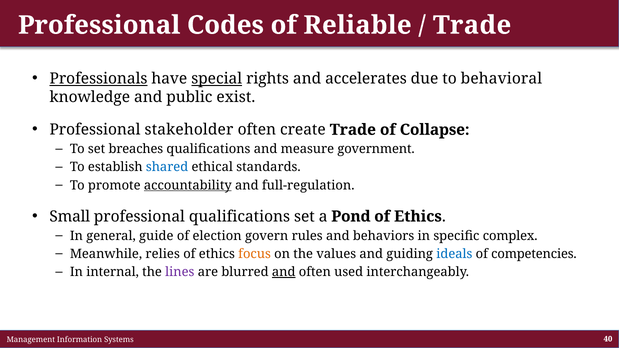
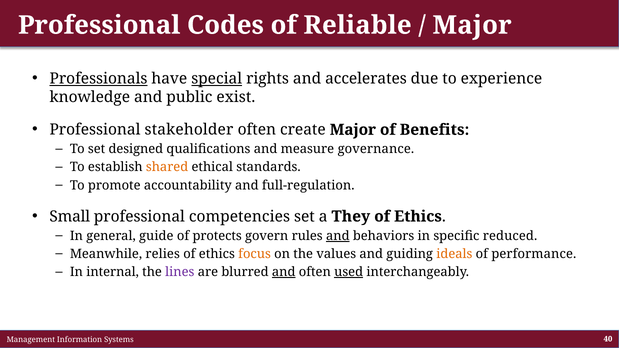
Trade at (472, 25): Trade -> Major
behavioral: behavioral -> experience
create Trade: Trade -> Major
Collapse: Collapse -> Benefits
breaches: breaches -> designed
government: government -> governance
shared colour: blue -> orange
accountability underline: present -> none
professional qualifications: qualifications -> competencies
Pond: Pond -> They
election: election -> protects
and at (338, 236) underline: none -> present
complex: complex -> reduced
ideals colour: blue -> orange
competencies: competencies -> performance
used underline: none -> present
